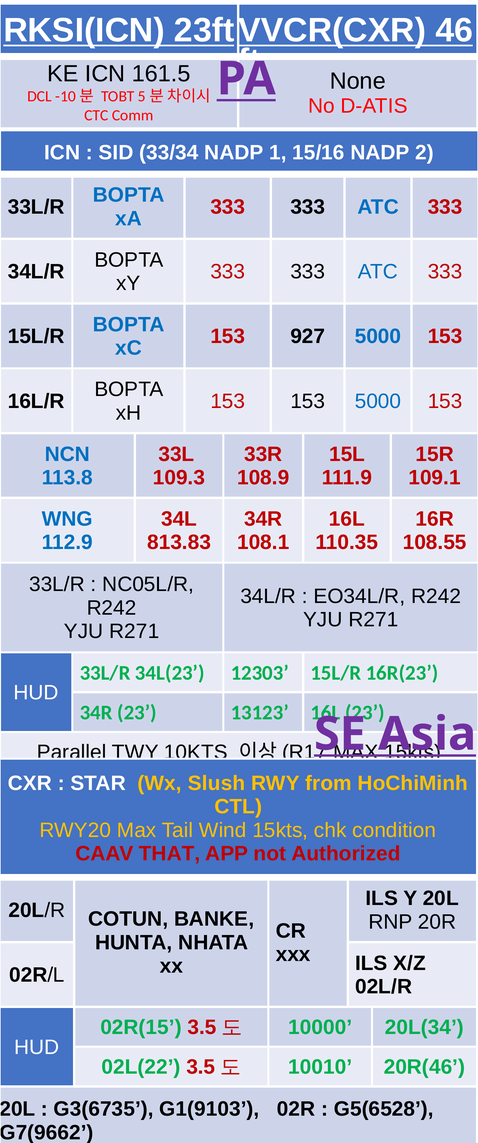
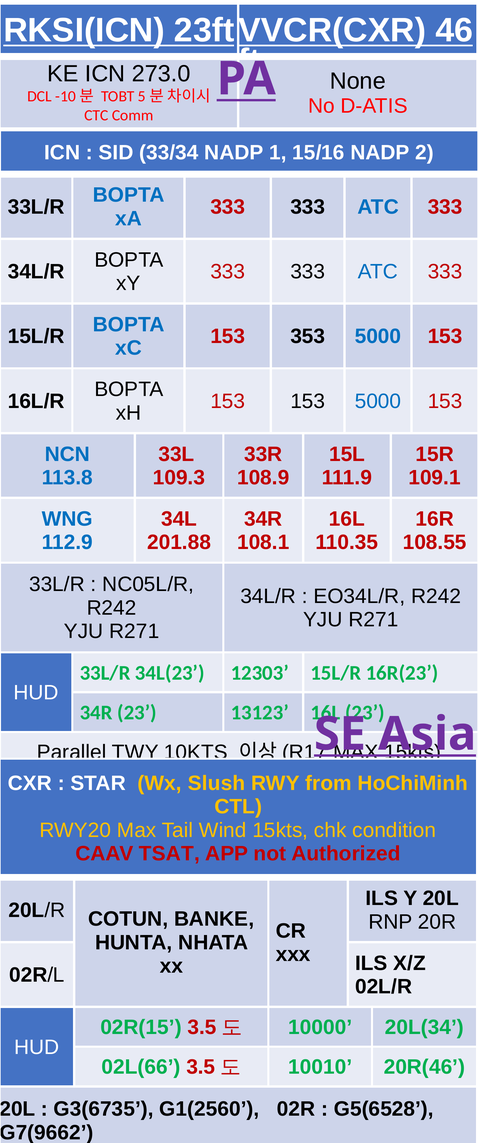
161.5: 161.5 -> 273.0
927: 927 -> 353
813.83: 813.83 -> 201.88
THAT: THAT -> TSAT
02L(22: 02L(22 -> 02L(66
G1(9103: G1(9103 -> G1(2560
